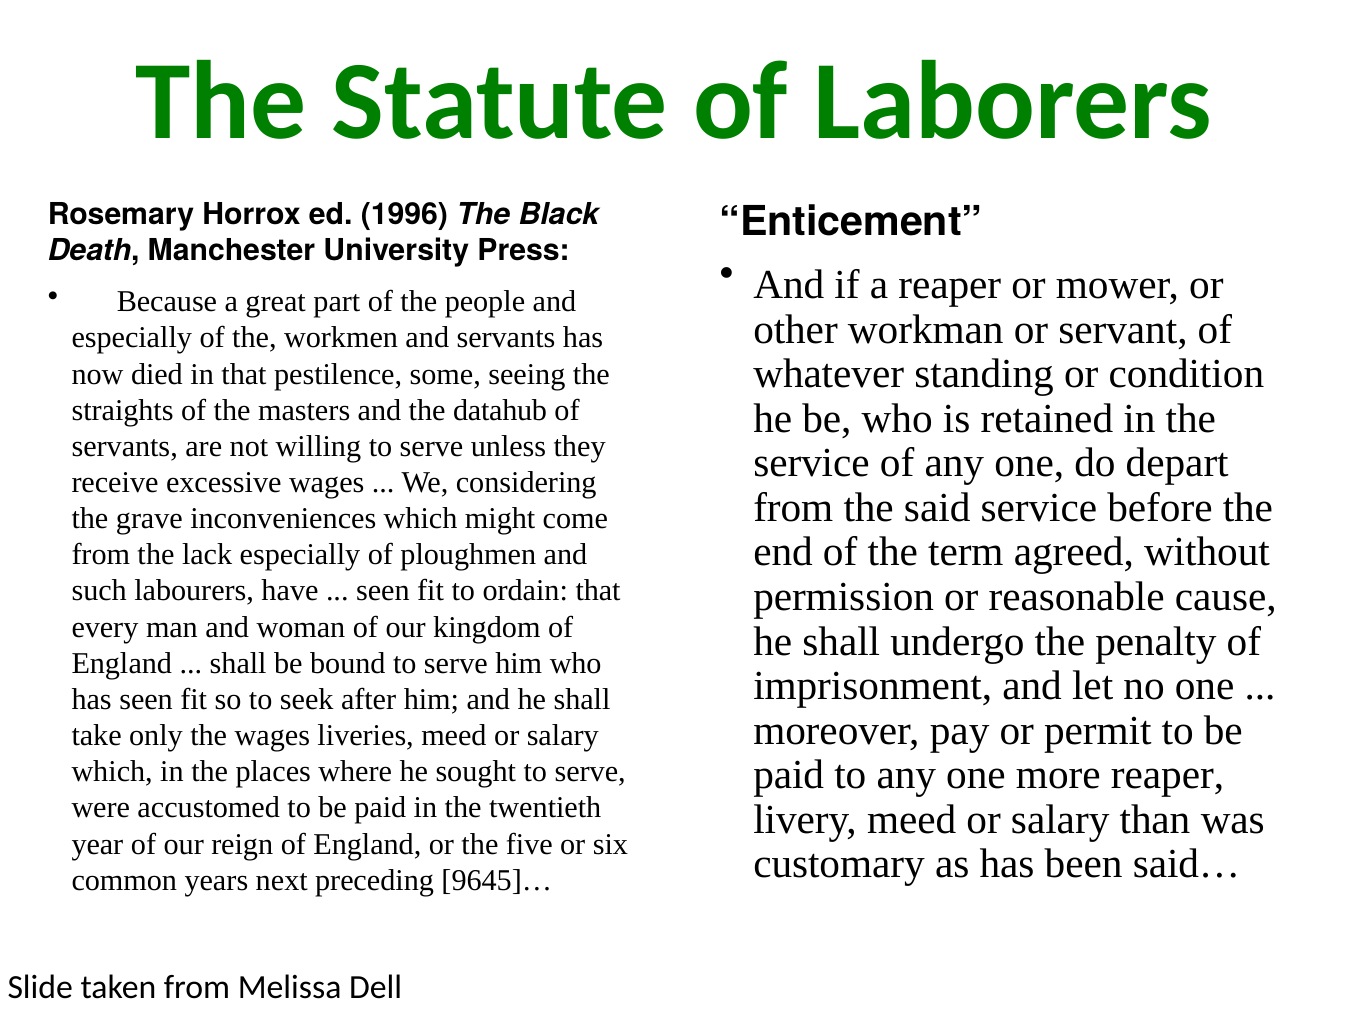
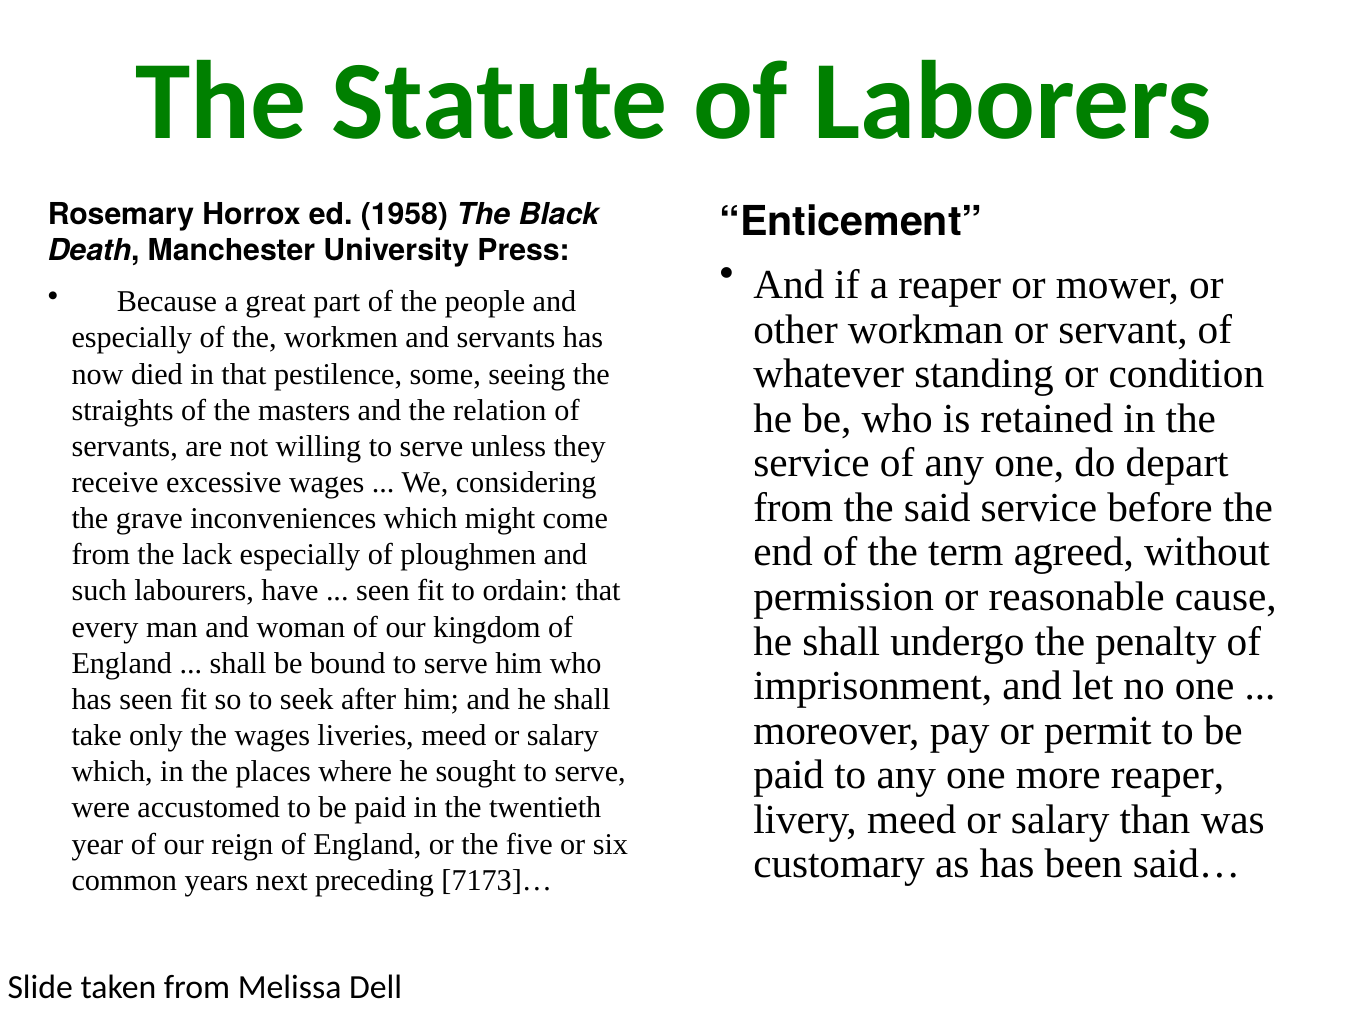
1996: 1996 -> 1958
datahub: datahub -> relation
9645]…: 9645]… -> 7173]…
